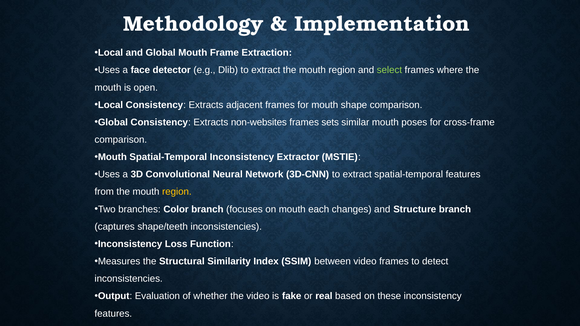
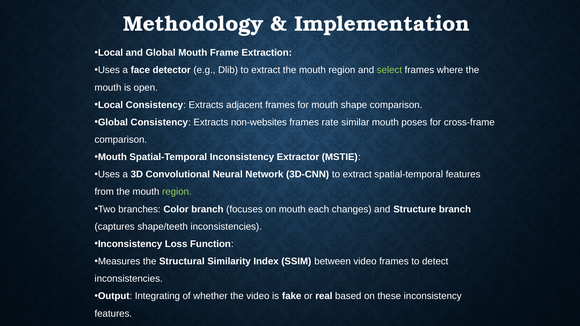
sets: sets -> rate
region at (177, 192) colour: yellow -> light green
Evaluation: Evaluation -> Integrating
